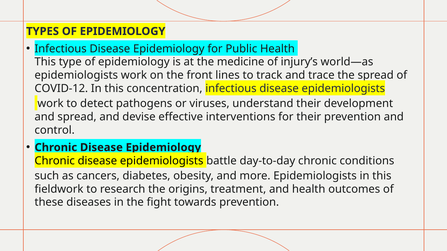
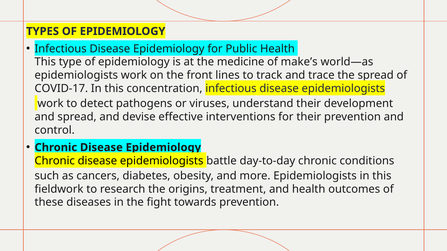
injury’s: injury’s -> make’s
COVID-12: COVID-12 -> COVID-17
